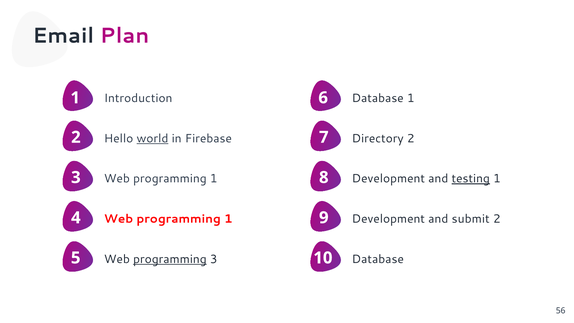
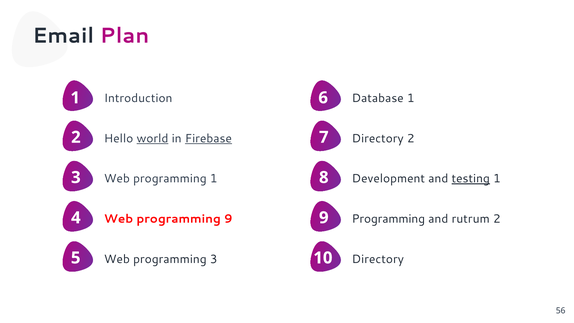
Firebase underline: none -> present
1 at (228, 219): 1 -> 9
Development at (388, 219): Development -> Programming
submit: submit -> rutrum
programming at (170, 259) underline: present -> none
Database at (378, 259): Database -> Directory
